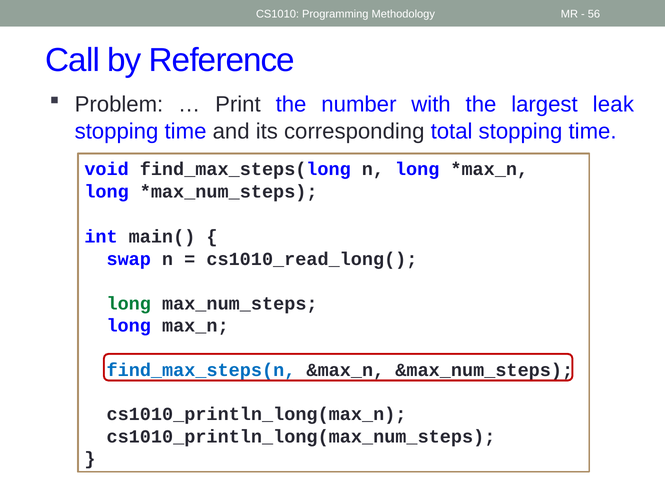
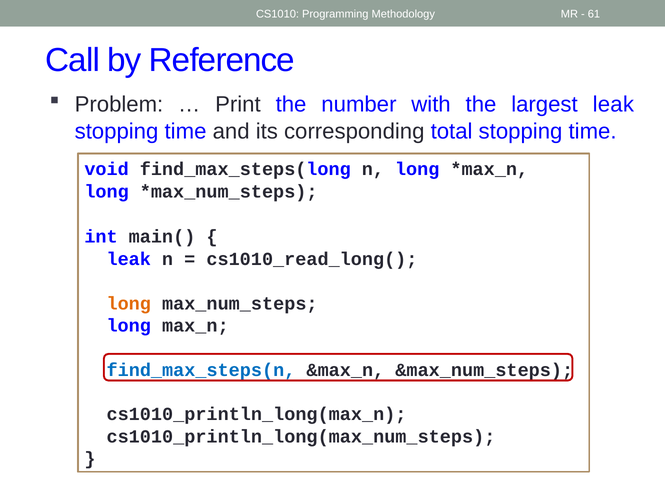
56: 56 -> 61
swap at (129, 259): swap -> leak
long at (129, 303) colour: green -> orange
